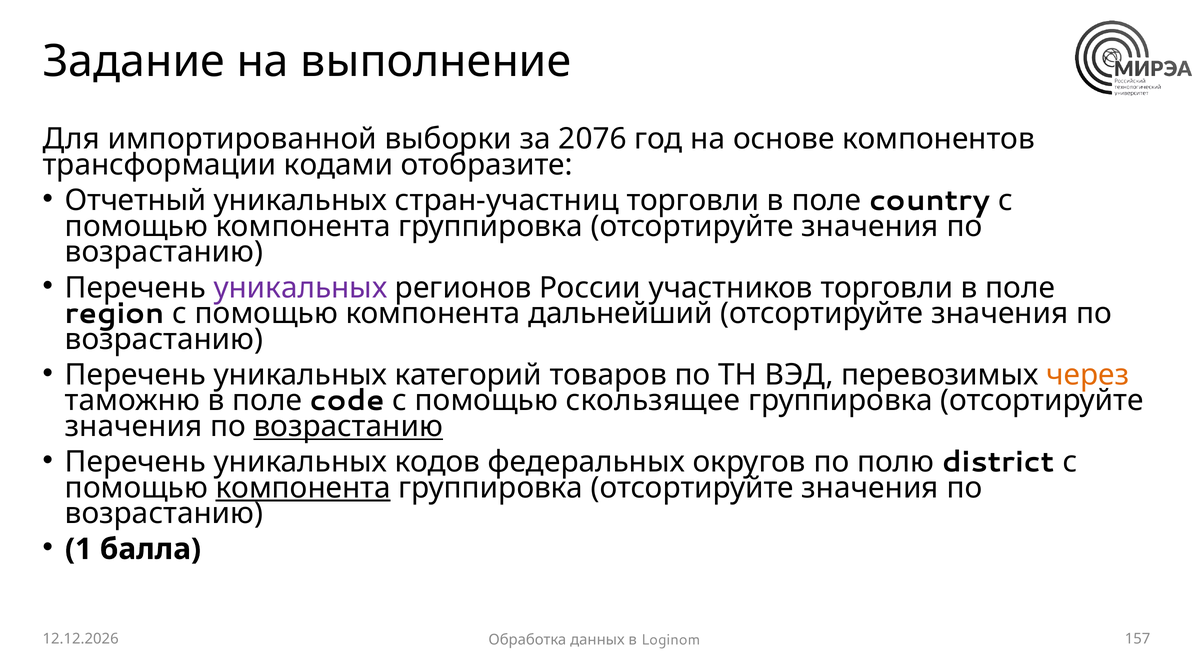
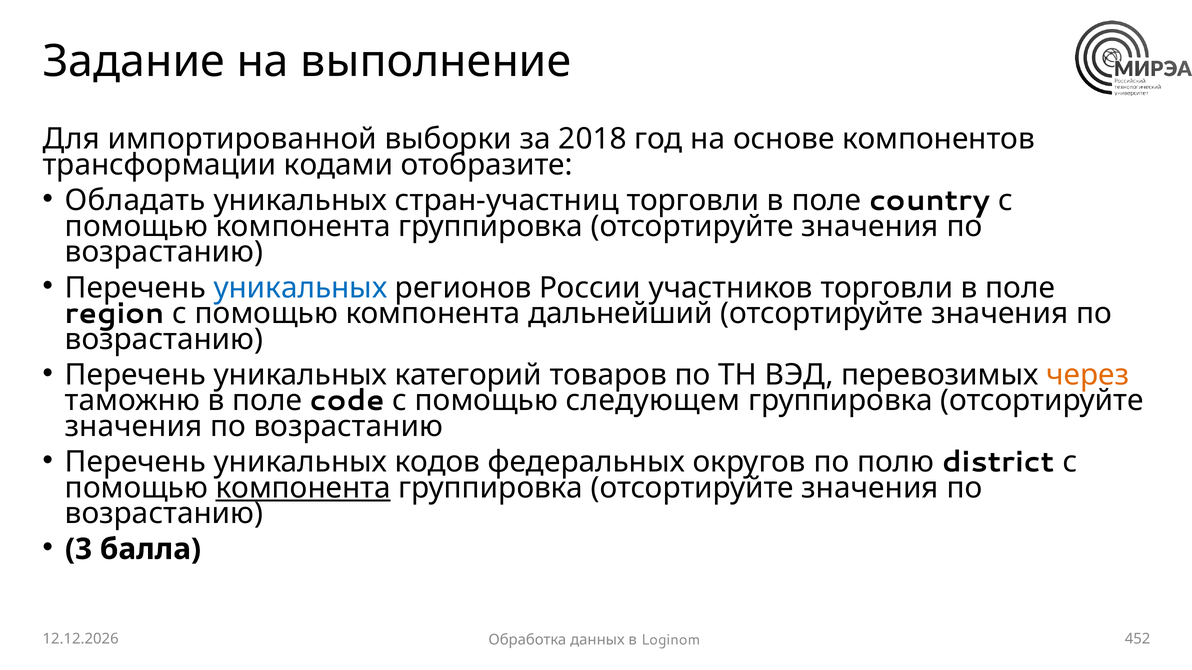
2076: 2076 -> 2018
Отчетный: Отчетный -> Обладать
уникальных at (300, 288) colour: purple -> blue
скользящее: скользящее -> следующем
возрастанию at (348, 427) underline: present -> none
1: 1 -> 3
157: 157 -> 452
